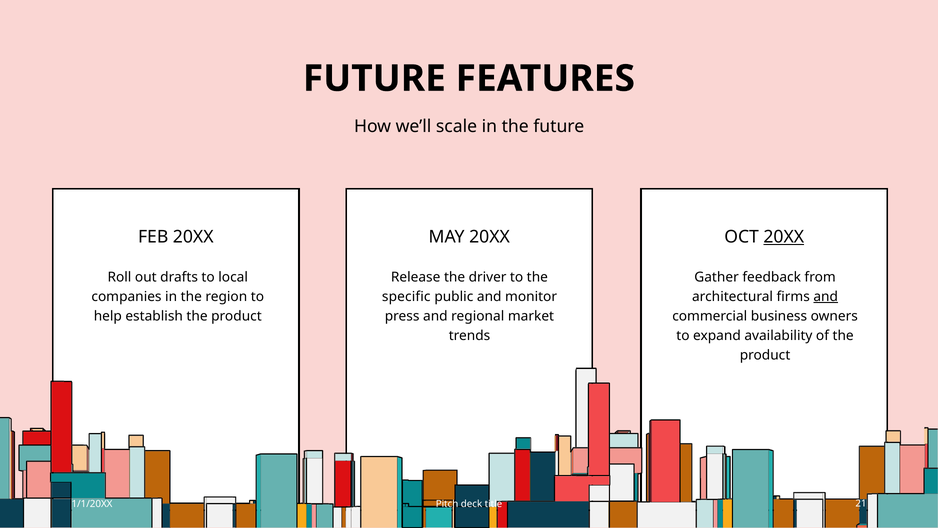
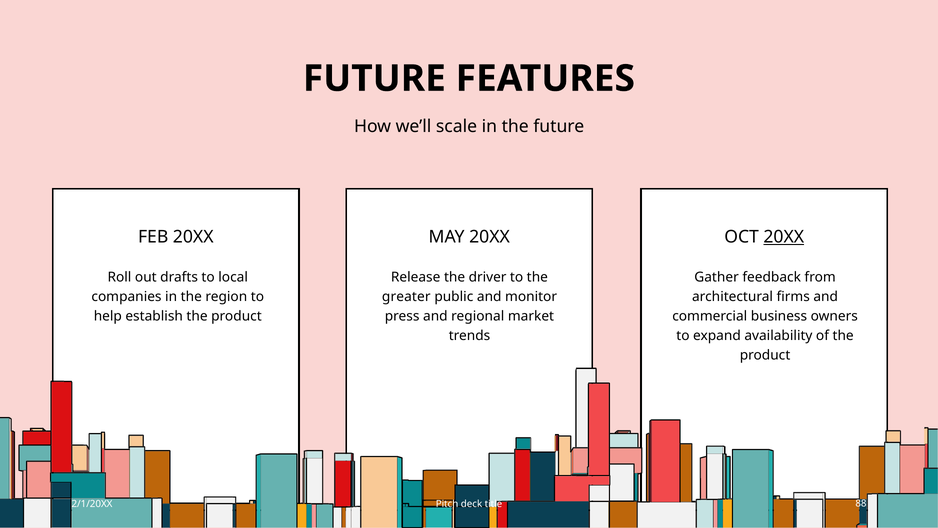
specific: specific -> greater
and at (826, 296) underline: present -> none
1/1/20XX: 1/1/20XX -> 2/1/20XX
21: 21 -> 88
